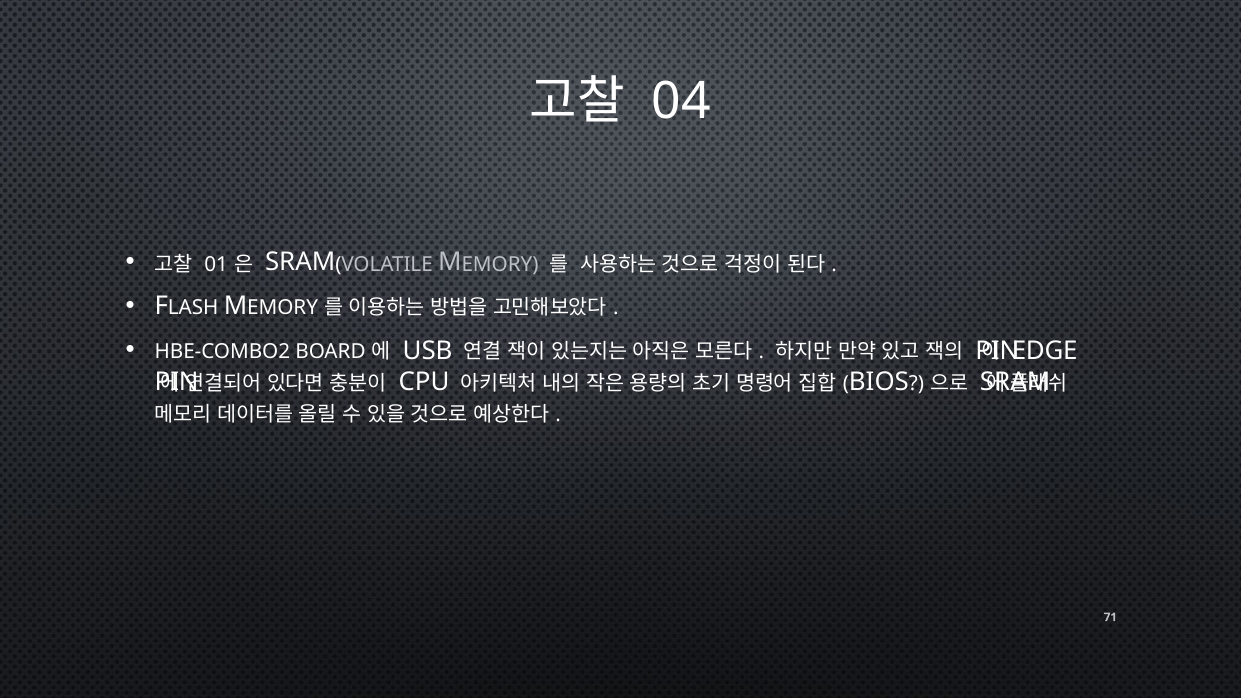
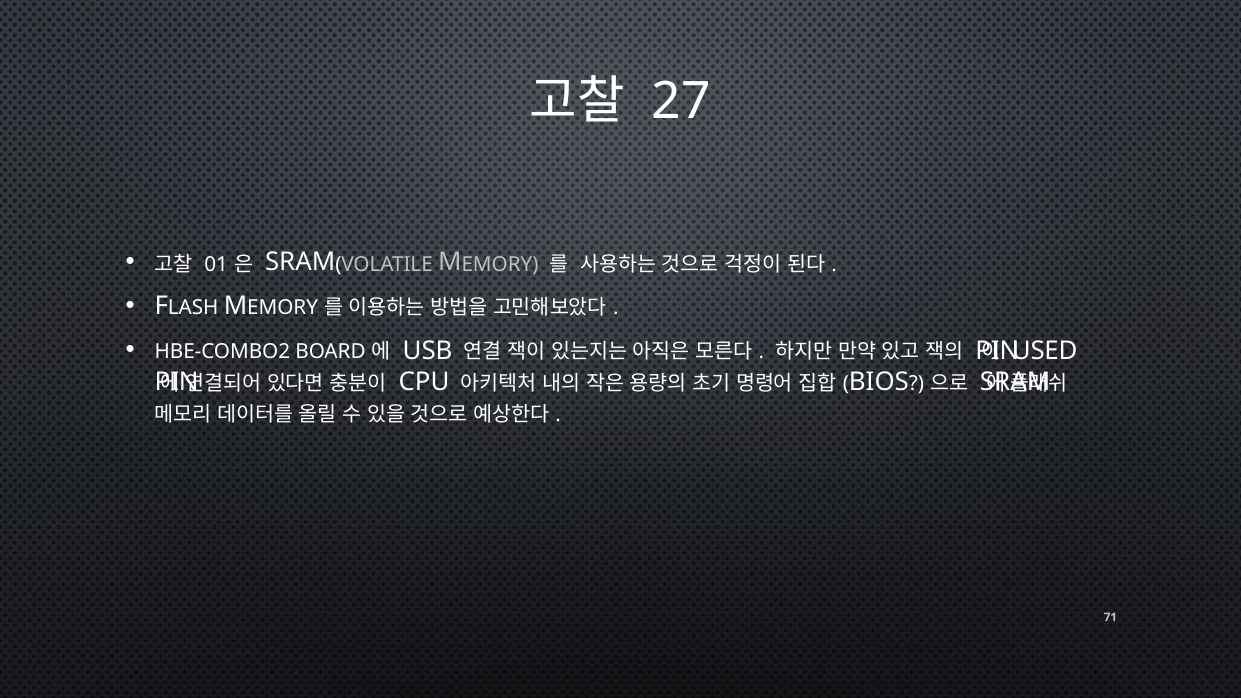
04: 04 -> 27
EDGE: EDGE -> USED
